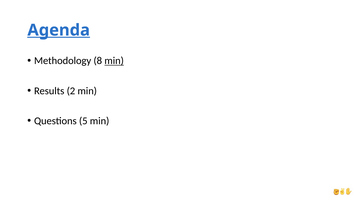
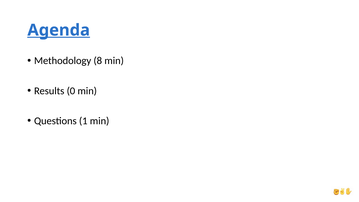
min at (114, 61) underline: present -> none
2: 2 -> 0
5: 5 -> 1
